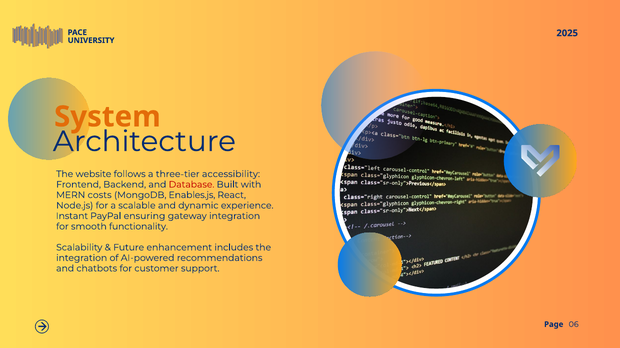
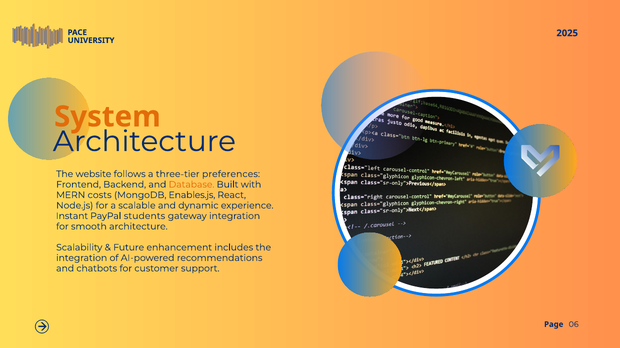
accessibility: accessibility -> preferences
Database colour: red -> orange
ensuring: ensuring -> students
smooth functionality: functionality -> architecture
